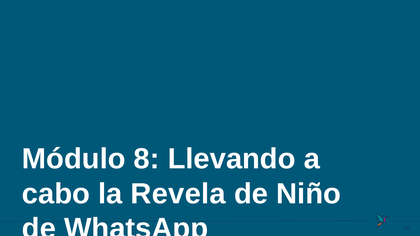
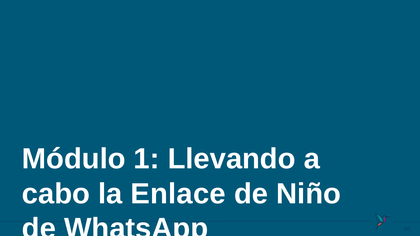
8: 8 -> 1
Revela: Revela -> Enlace
